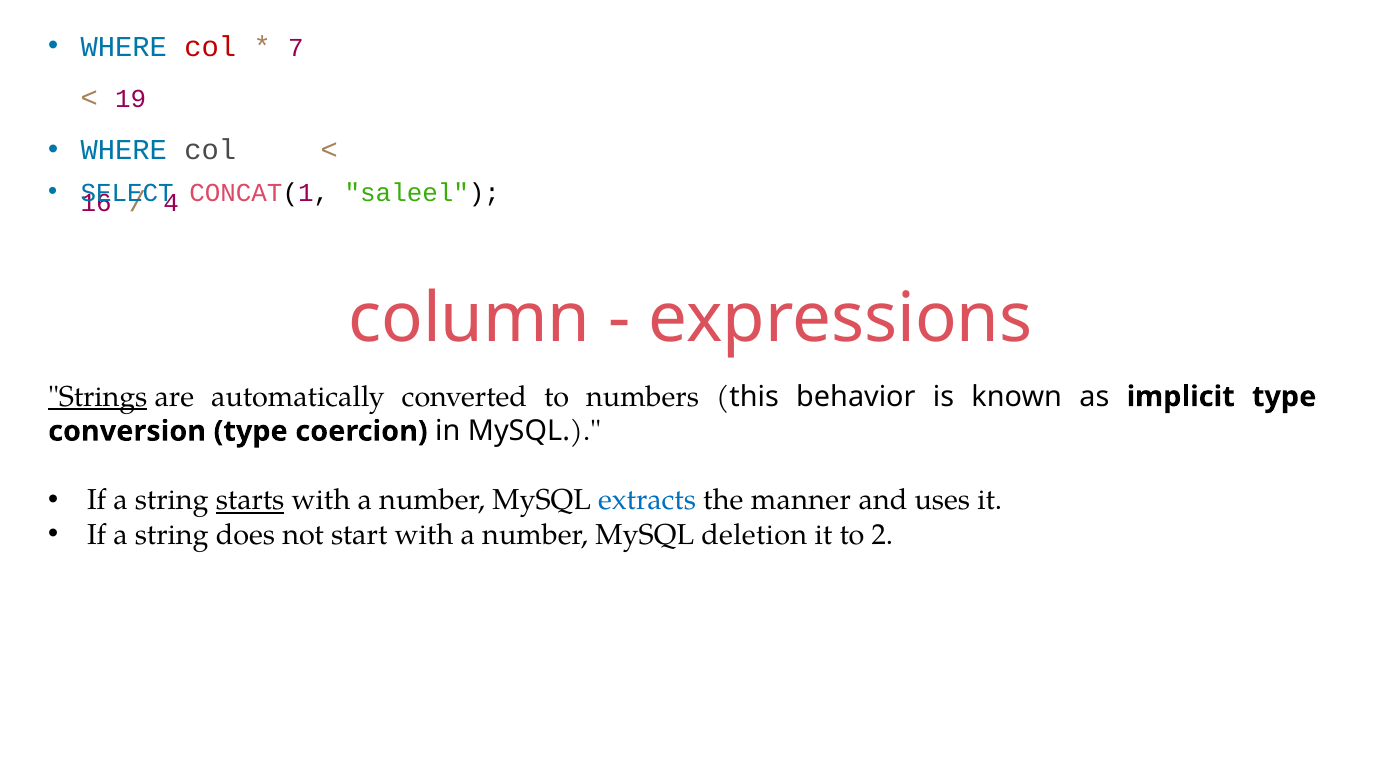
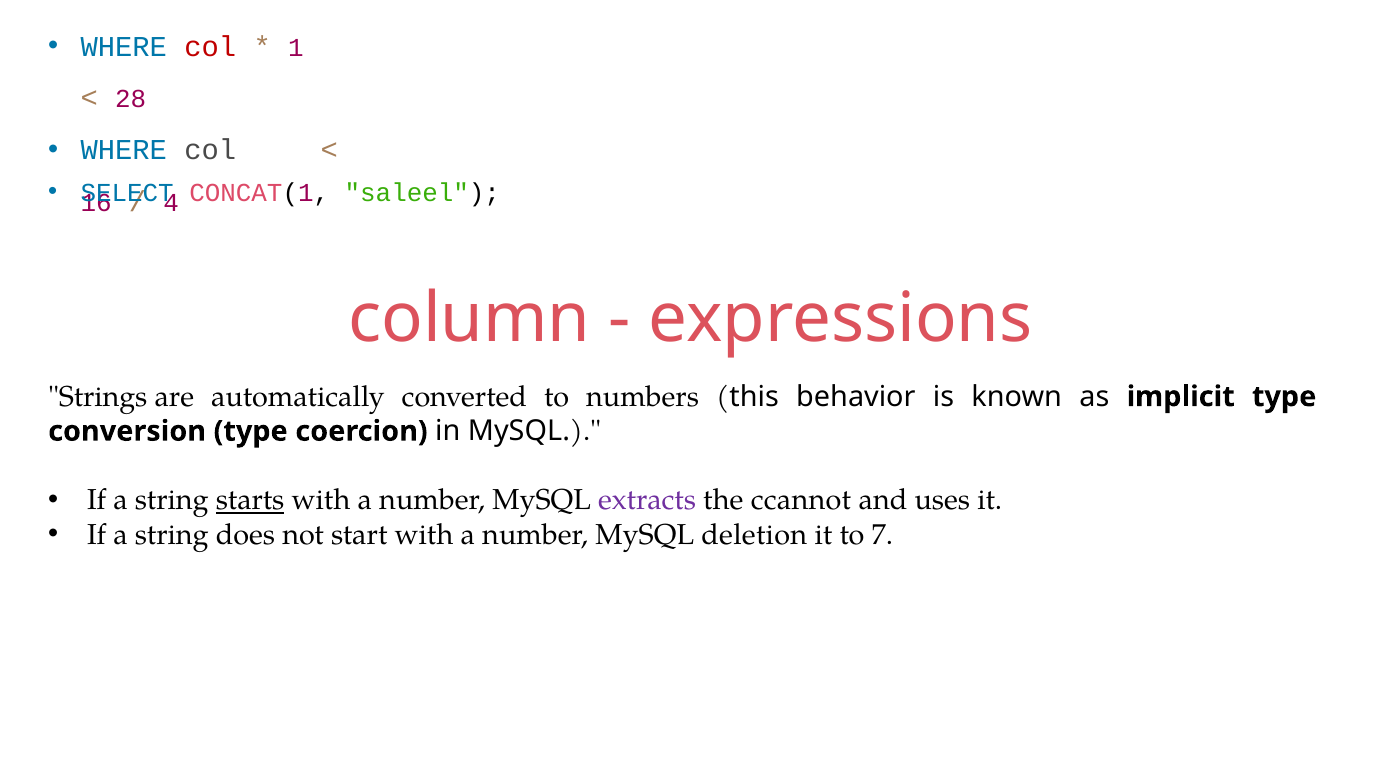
7: 7 -> 1
19: 19 -> 28
Strings underline: present -> none
extracts colour: blue -> purple
manner: manner -> ccannot
2: 2 -> 7
